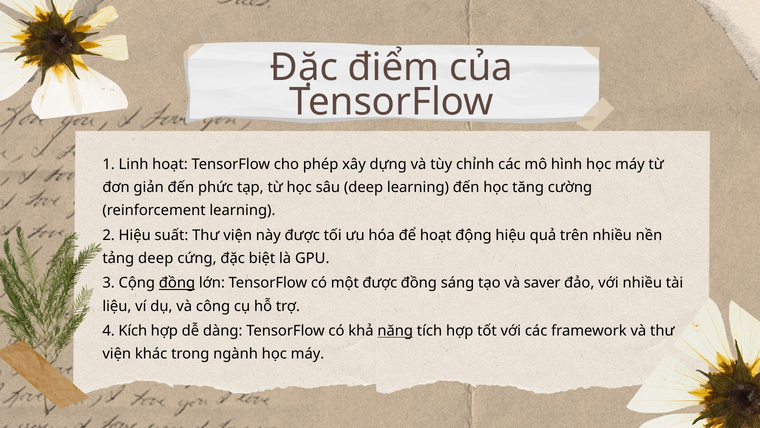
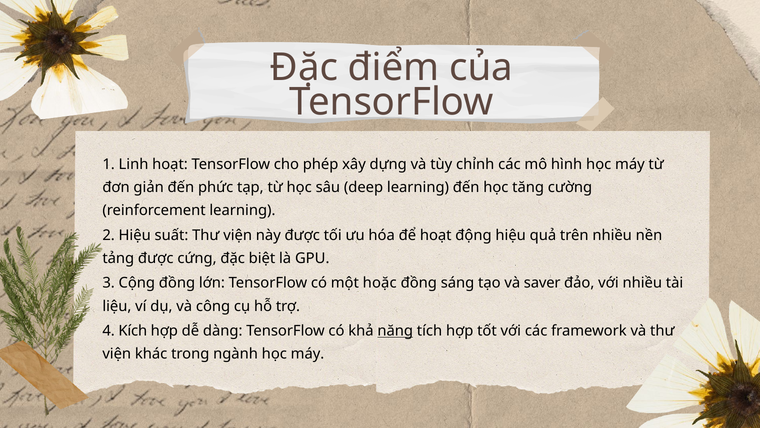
deep at (156, 258): deep -> được
đồng at (177, 283) underline: present -> none
một được: được -> hoặc
